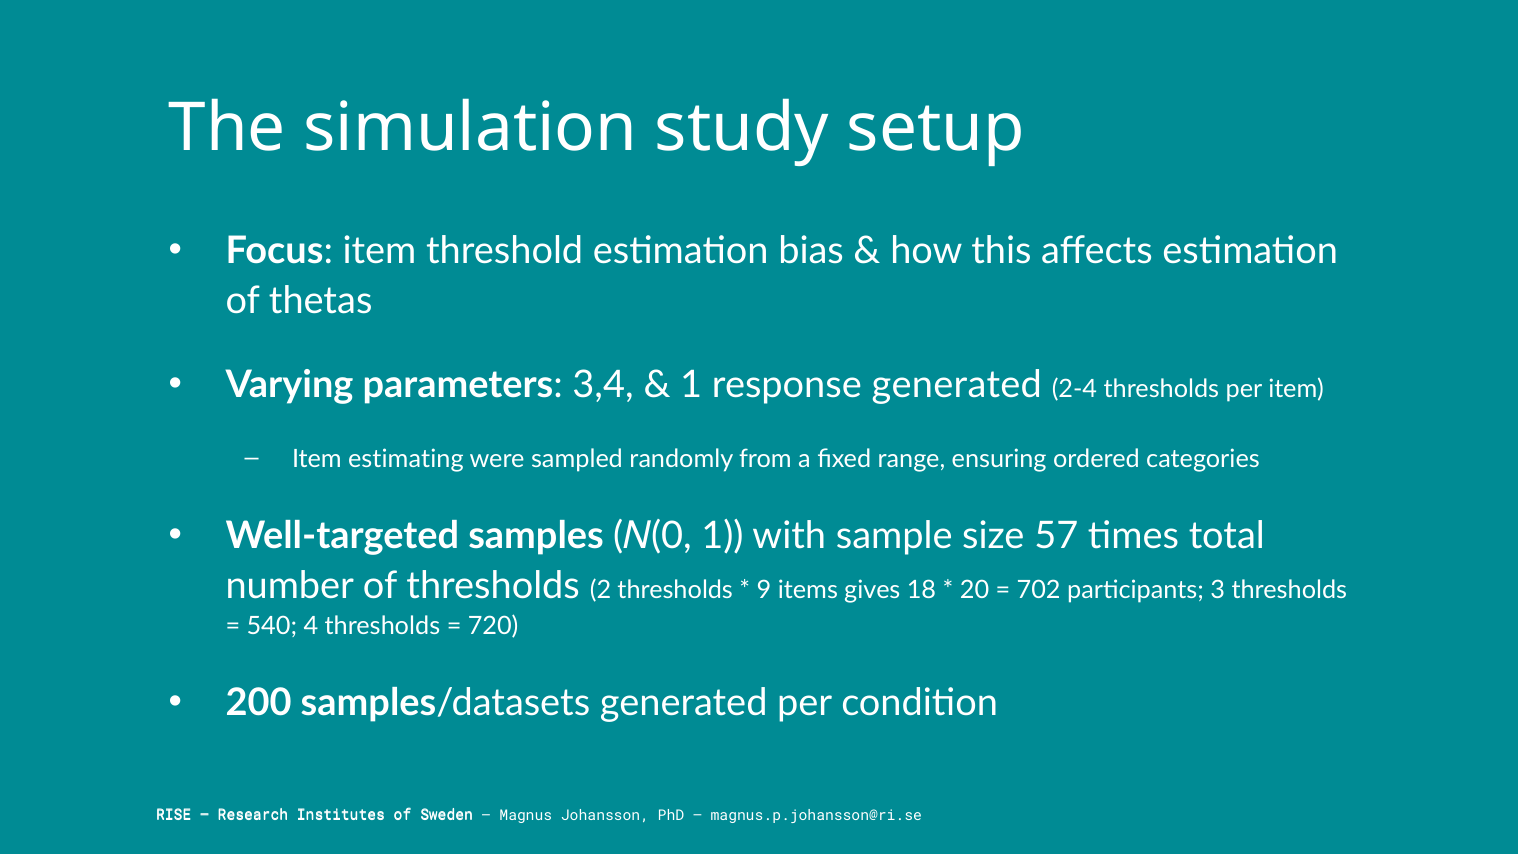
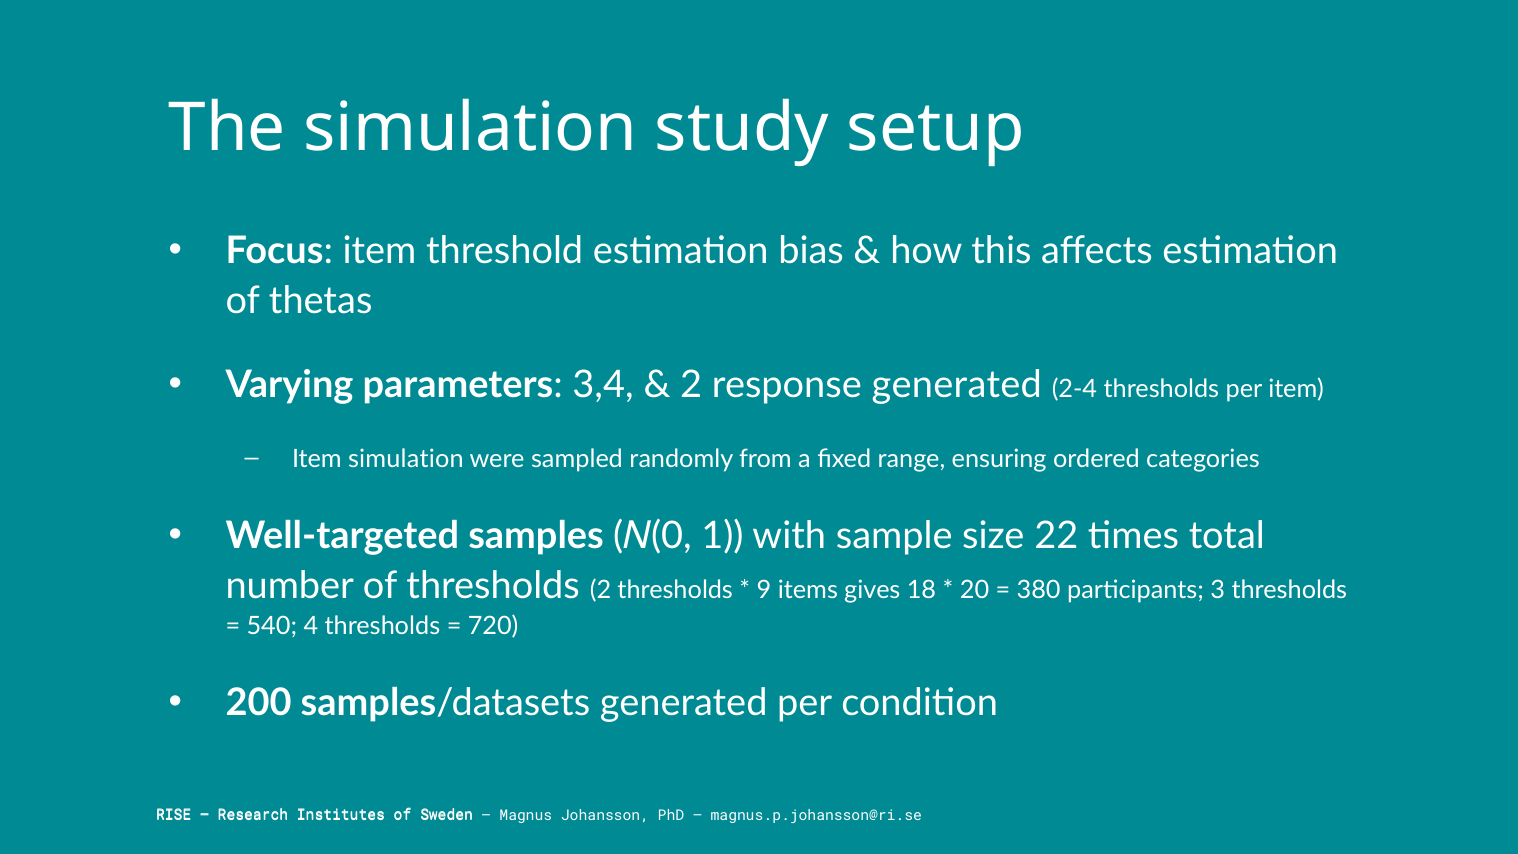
1 at (691, 385): 1 -> 2
Item estimating: estimating -> simulation
57: 57 -> 22
702: 702 -> 380
